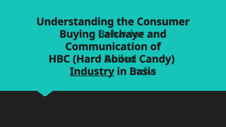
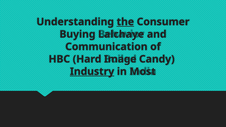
the underline: none -> present
About: About -> Image
Basis: Basis -> Most
